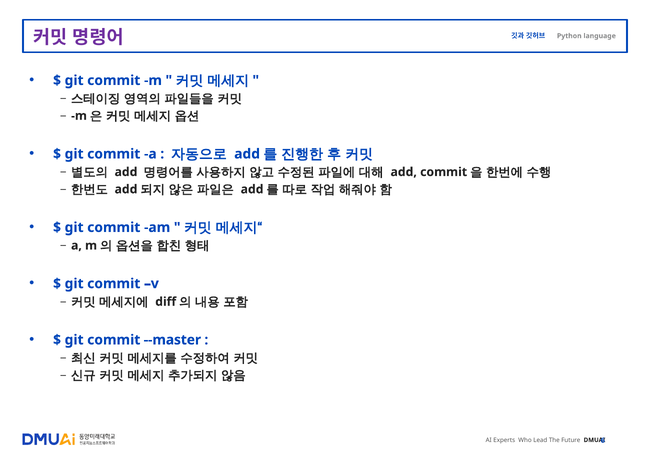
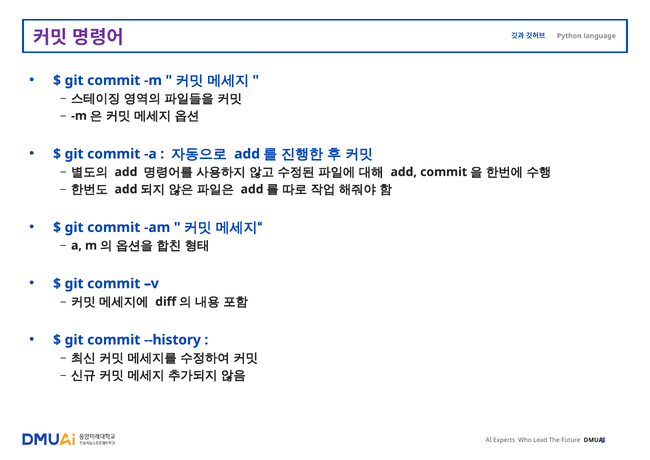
--master: --master -> --history
